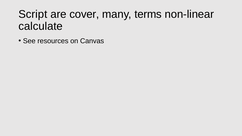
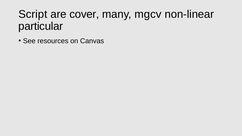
terms: terms -> mgcv
calculate: calculate -> particular
